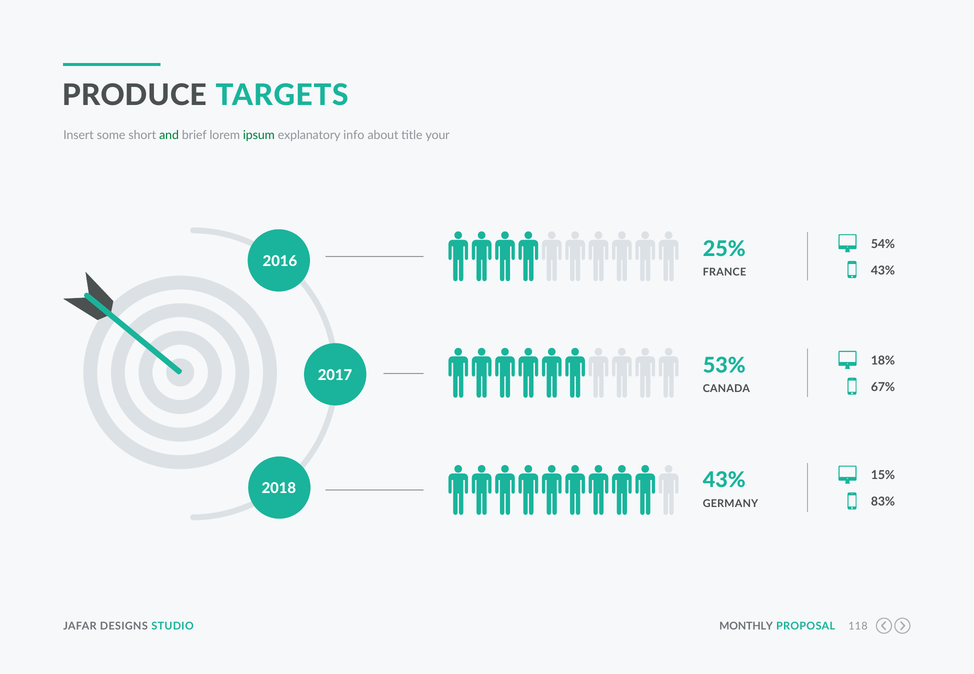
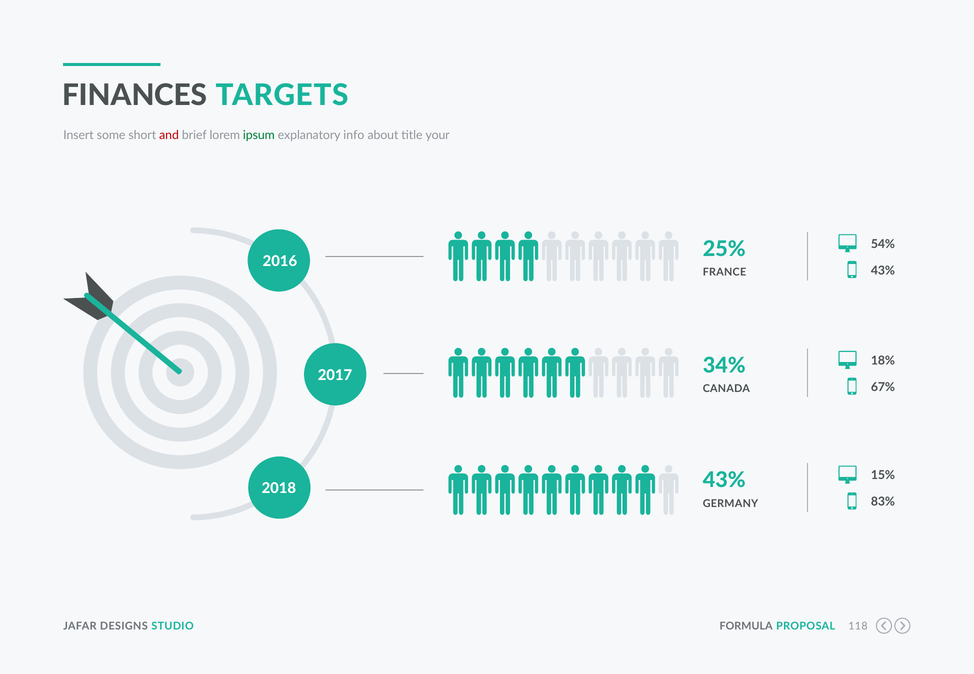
PRODUCE: PRODUCE -> FINANCES
and colour: green -> red
53%: 53% -> 34%
MONTHLY: MONTHLY -> FORMULA
